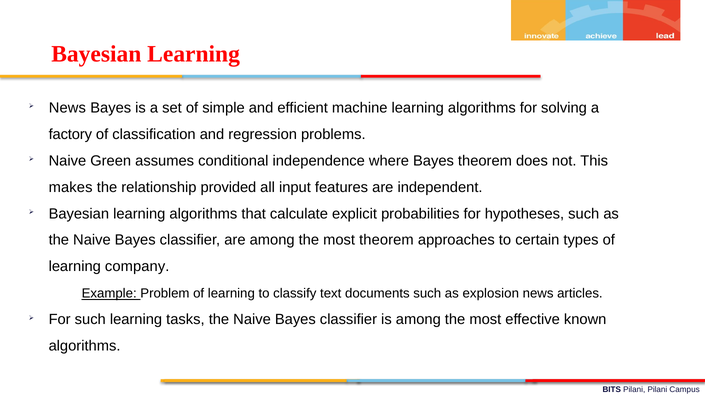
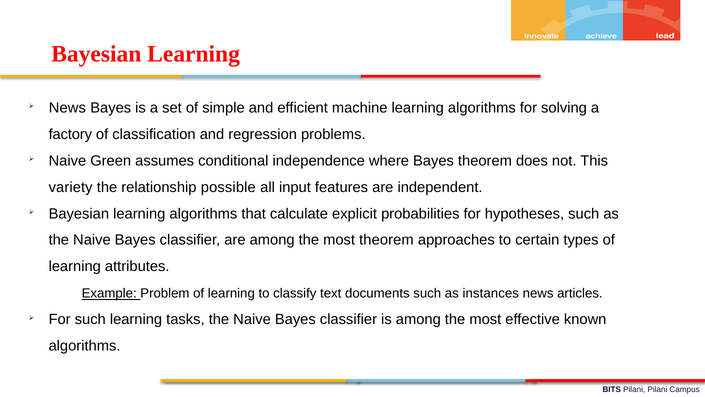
makes: makes -> variety
provided: provided -> possible
company: company -> attributes
explosion: explosion -> instances
